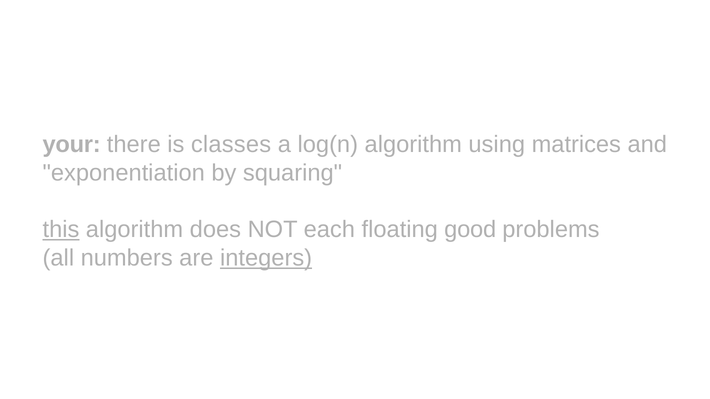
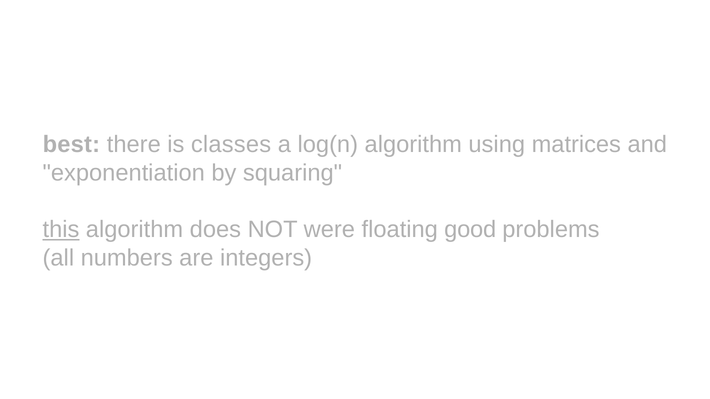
your: your -> best
each: each -> were
integers underline: present -> none
